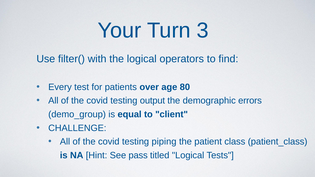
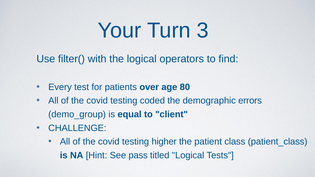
output: output -> coded
piping: piping -> higher
